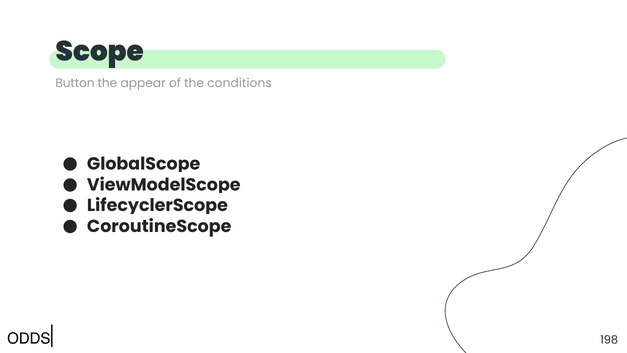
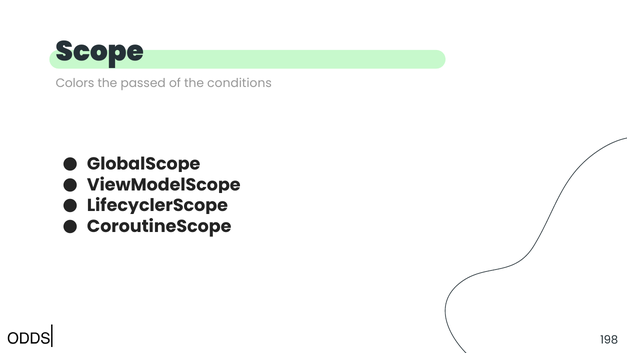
Button: Button -> Colors
appear: appear -> passed
